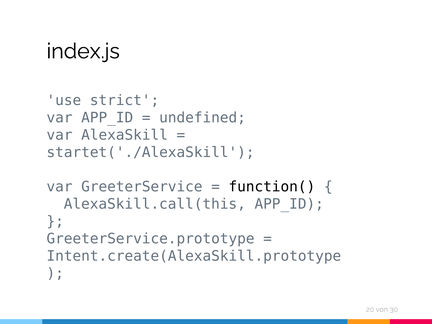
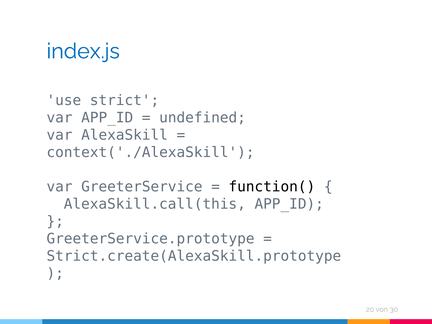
index.js colour: black -> blue
startet('./AlexaSkill: startet('./AlexaSkill -> context('./AlexaSkill
Intent.create(AlexaSkill.prototype: Intent.create(AlexaSkill.prototype -> Strict.create(AlexaSkill.prototype
